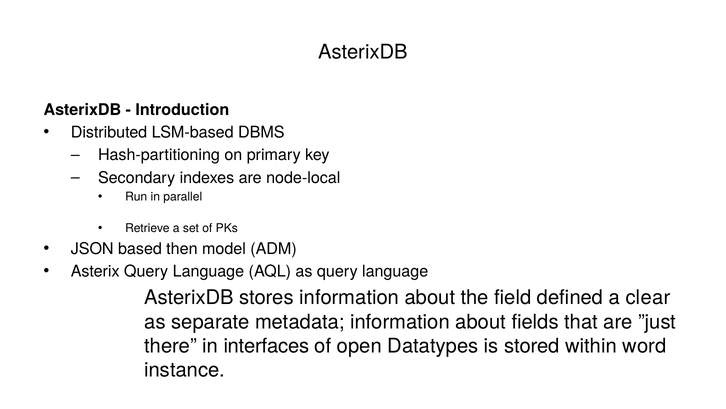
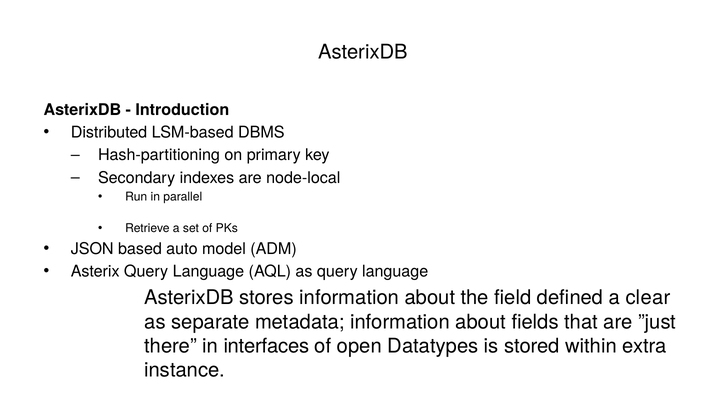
then: then -> auto
within word: word -> extra
